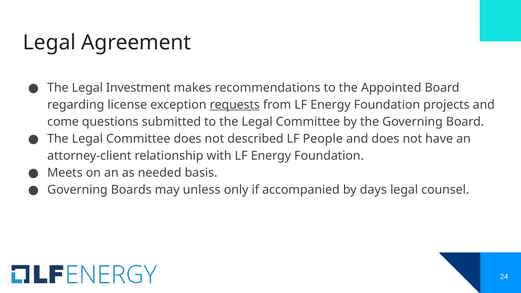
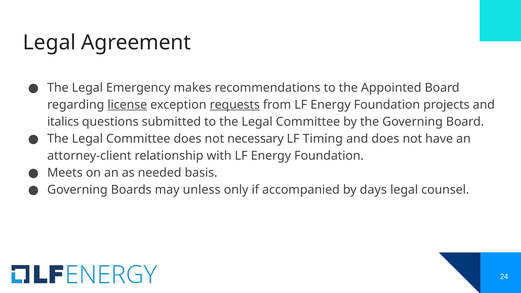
Investment: Investment -> Emergency
license underline: none -> present
come: come -> italics
described: described -> necessary
People: People -> Timing
